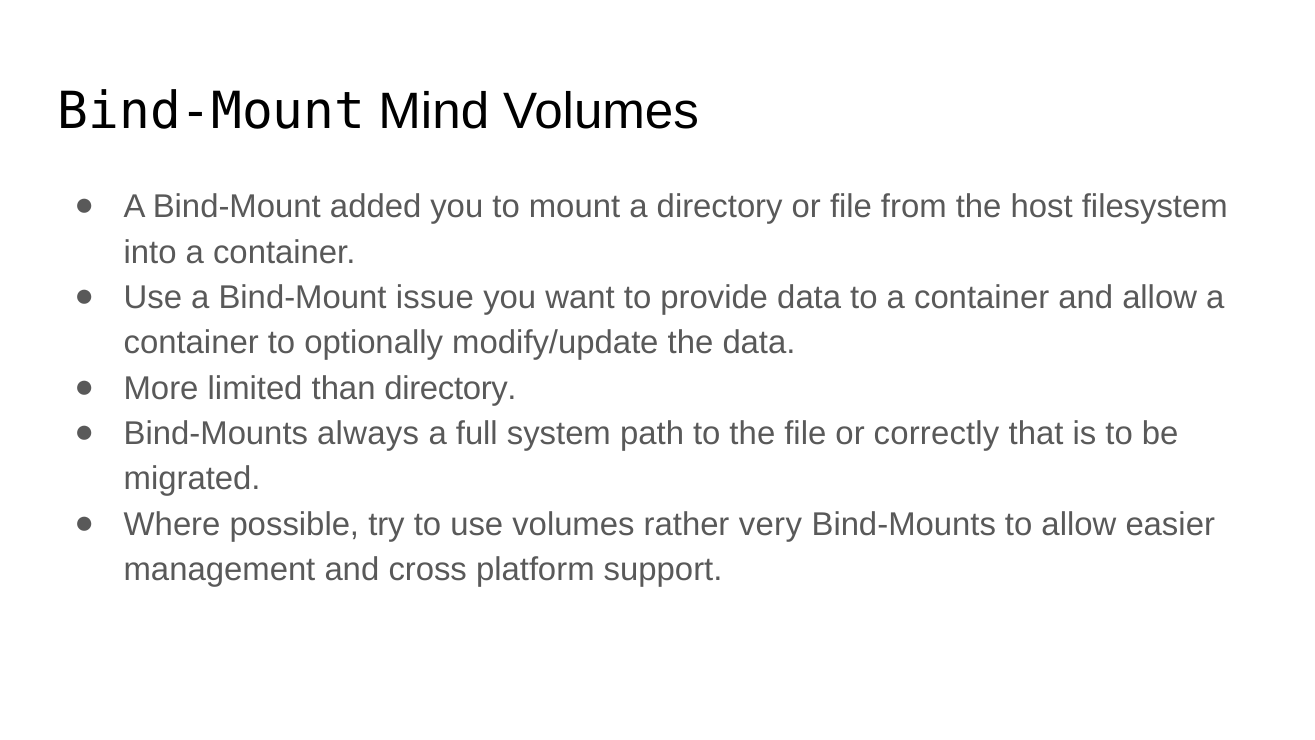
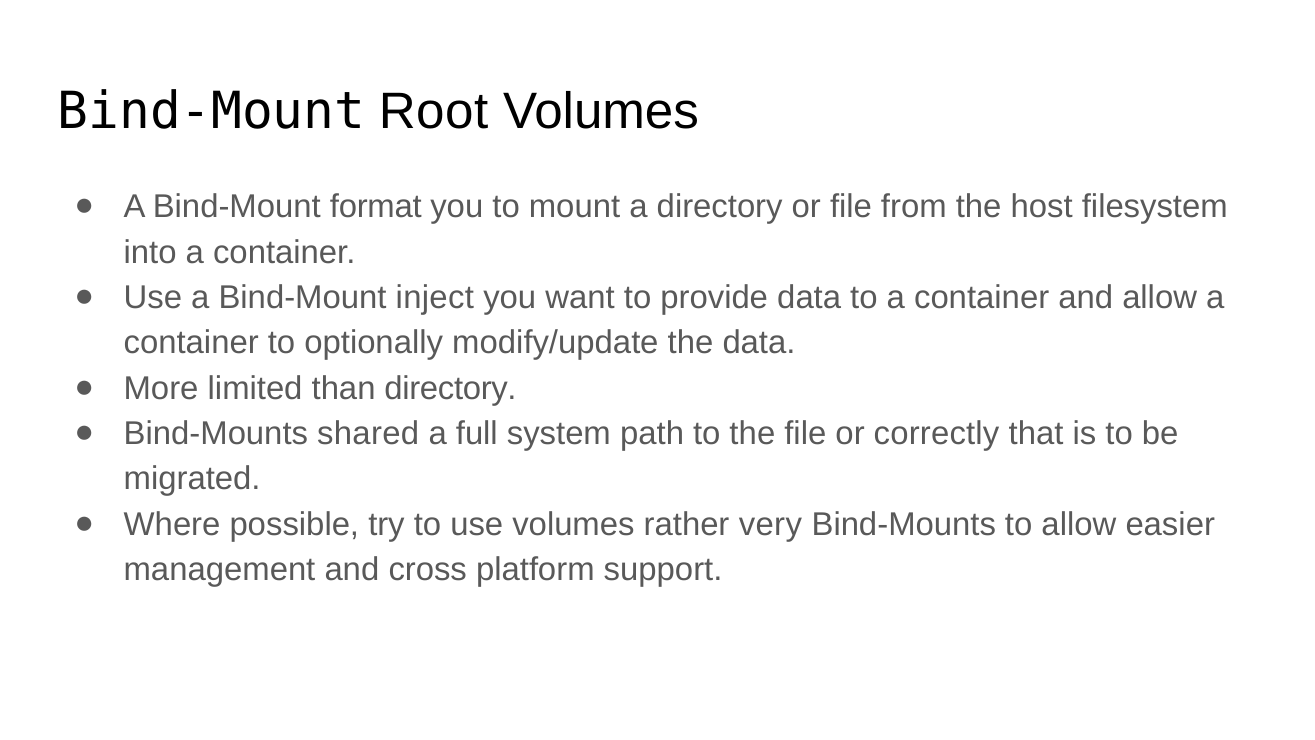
Mind: Mind -> Root
added: added -> format
issue: issue -> inject
always: always -> shared
